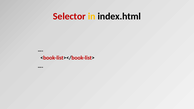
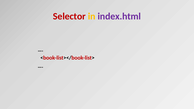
index.html colour: black -> purple
